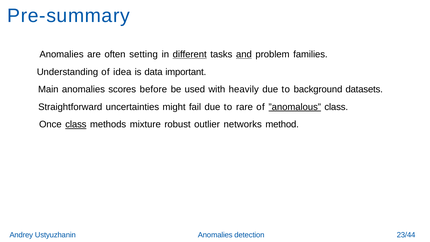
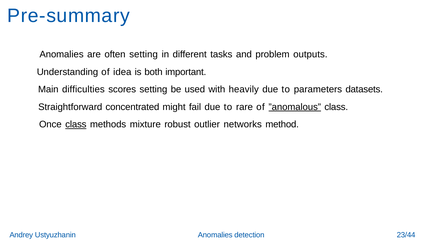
different underline: present -> none
and underline: present -> none
families: families -> outputs
data: data -> both
Main anomalies: anomalies -> difficulties
scores before: before -> setting
background: background -> parameters
uncertainties: uncertainties -> concentrated
